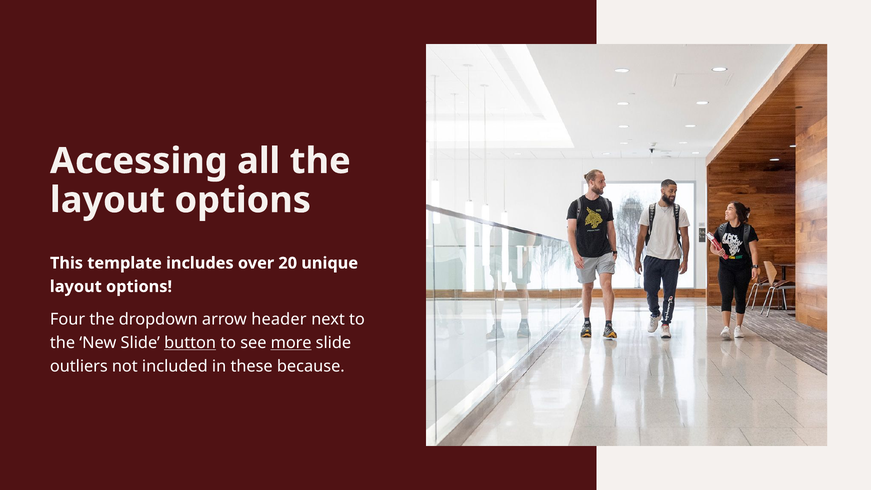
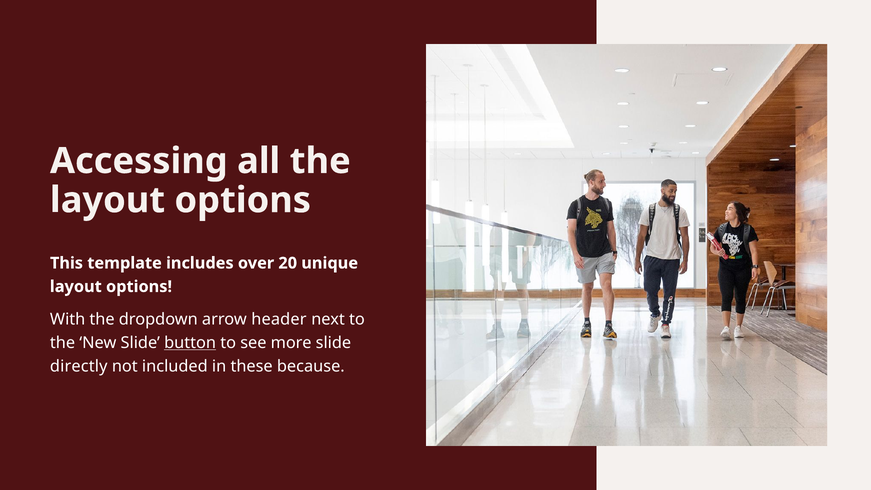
Four: Four -> With
more underline: present -> none
outliers: outliers -> directly
